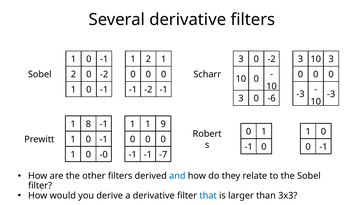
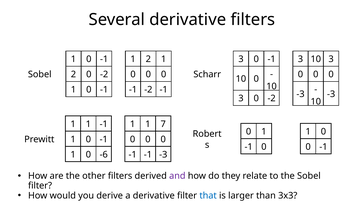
3 0 -2: -2 -> -1
3 0 -6: -6 -> -2
8 at (88, 124): 8 -> 1
9: 9 -> 7
-0: -0 -> -6
-1 -7: -7 -> -3
and colour: blue -> purple
